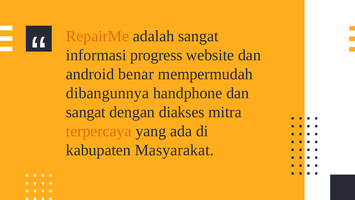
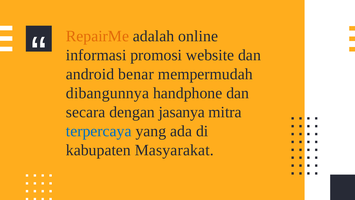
adalah sangat: sangat -> online
progress: progress -> promosi
sangat at (86, 112): sangat -> secara
diakses: diakses -> jasanya
terpercaya colour: orange -> blue
